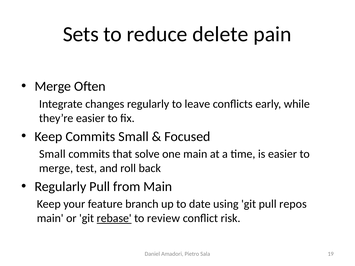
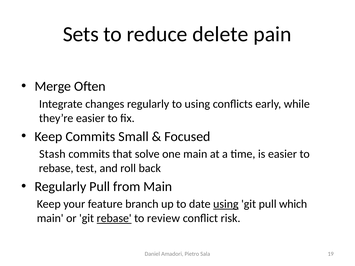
to leave: leave -> using
Small at (52, 154): Small -> Stash
merge at (56, 168): merge -> rebase
using at (226, 204) underline: none -> present
repos: repos -> which
